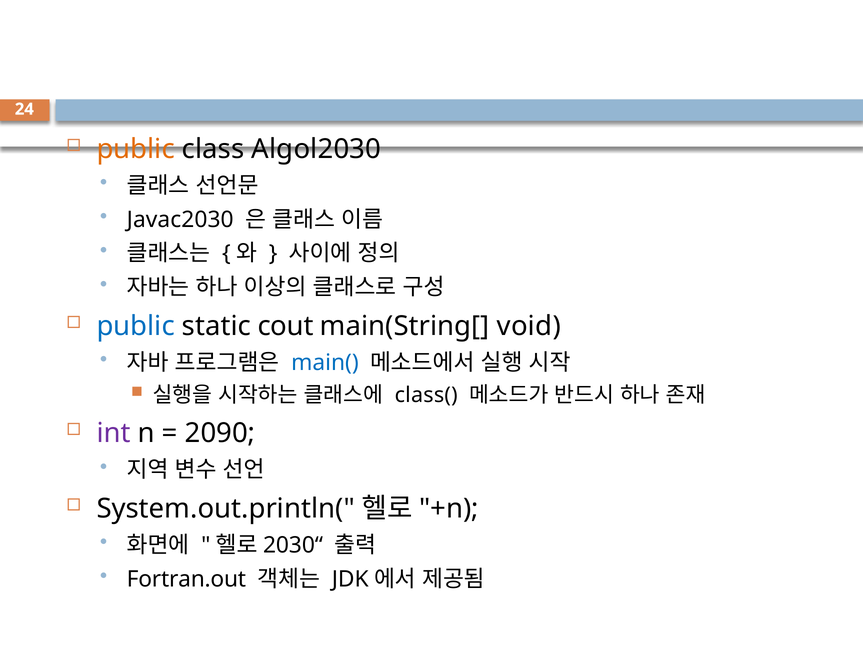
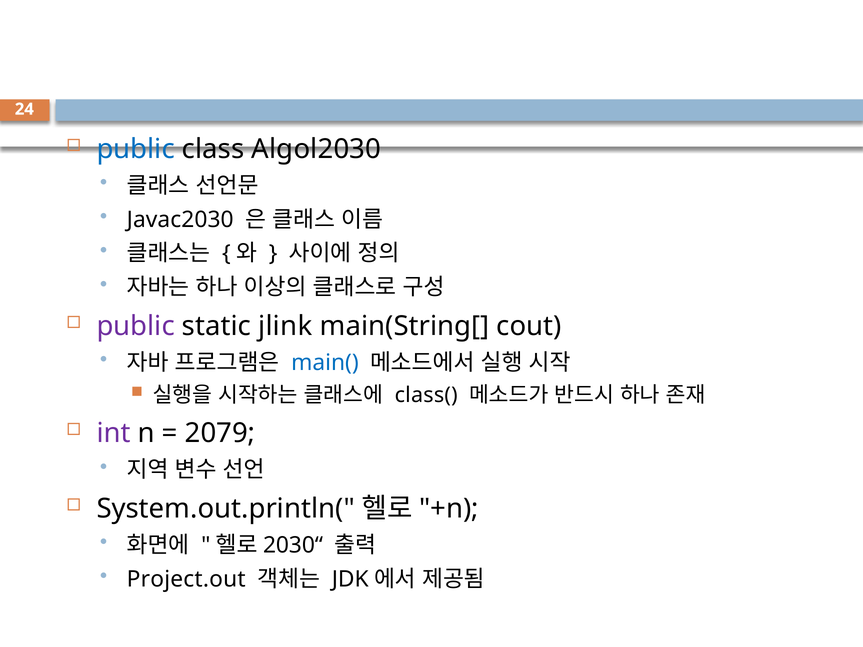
public at (136, 149) colour: orange -> blue
public at (136, 326) colour: blue -> purple
cout: cout -> jlink
void: void -> cout
2090: 2090 -> 2079
Fortran.out: Fortran.out -> Project.out
